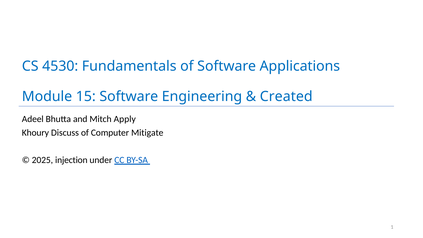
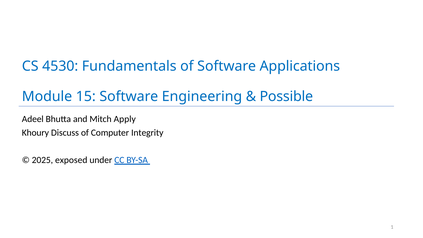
Created: Created -> Possible
Mitigate: Mitigate -> Integrity
injection: injection -> exposed
